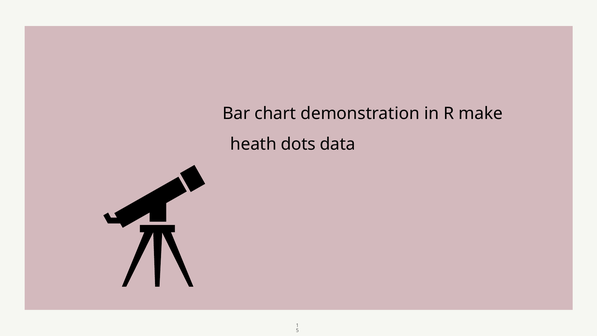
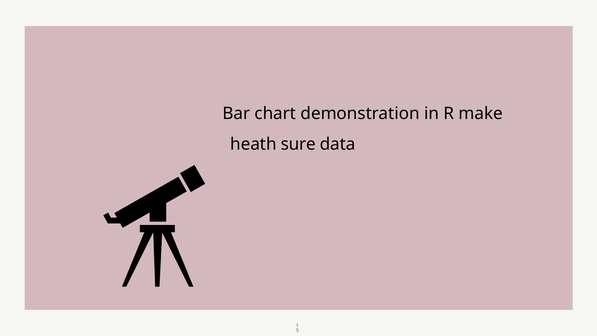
dots: dots -> sure
